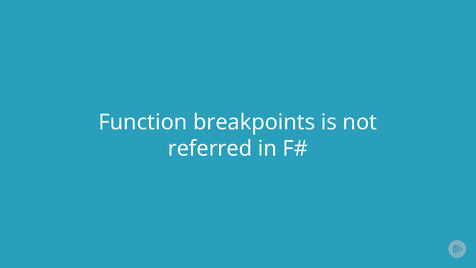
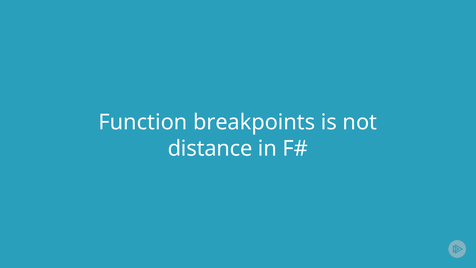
referred: referred -> distance
